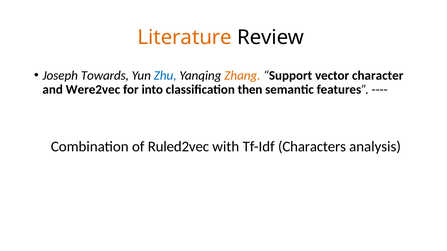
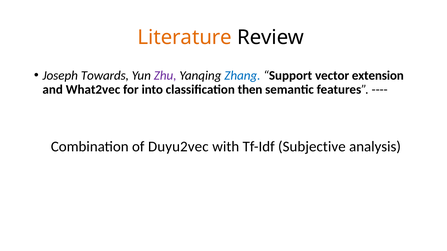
Zhu colour: blue -> purple
Zhang colour: orange -> blue
character: character -> extension
Were2vec: Were2vec -> What2vec
Ruled2vec: Ruled2vec -> Duyu2vec
Characters: Characters -> Subjective
